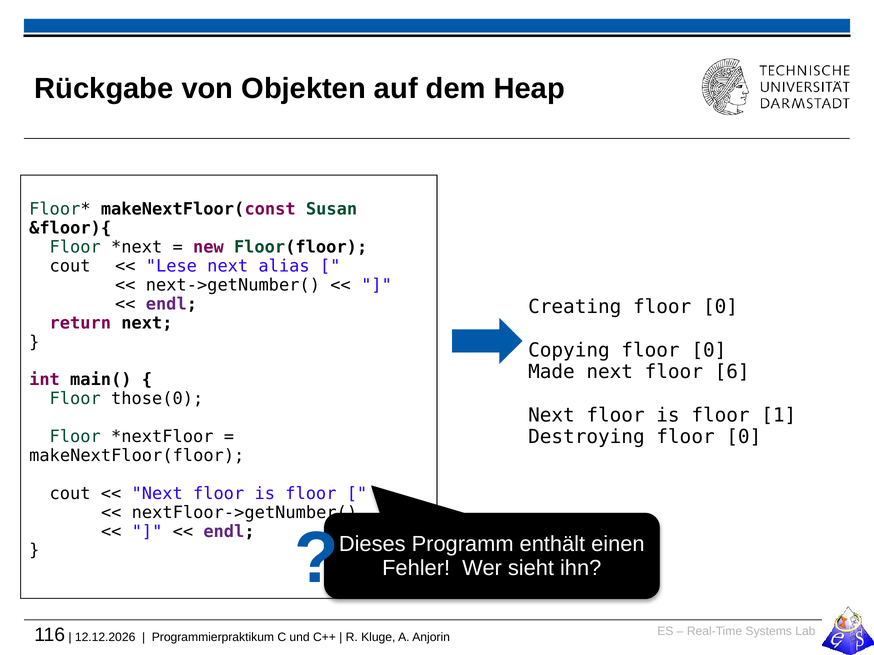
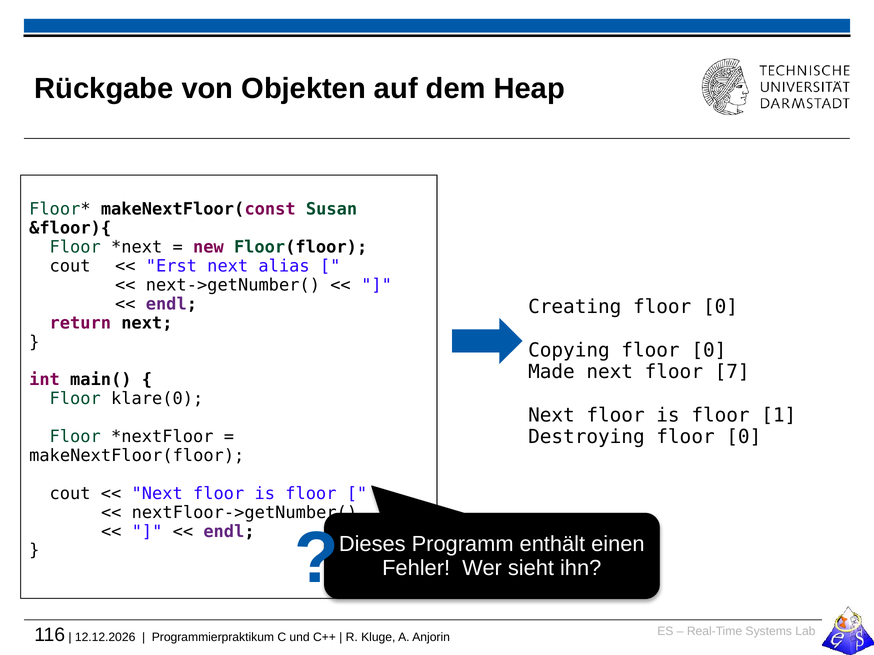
Lese: Lese -> Erst
6: 6 -> 7
those(0: those(0 -> klare(0
